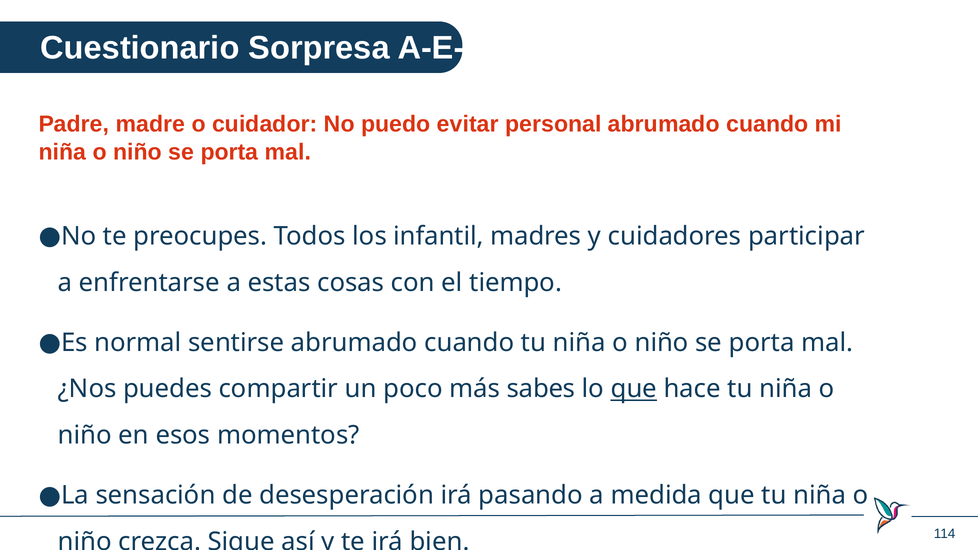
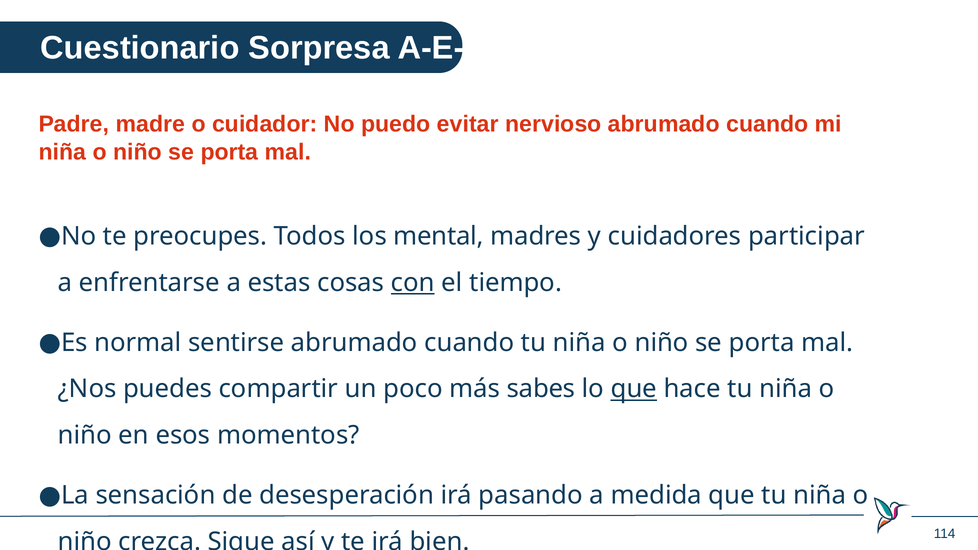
personal: personal -> nervioso
infantil: infantil -> mental
con underline: none -> present
